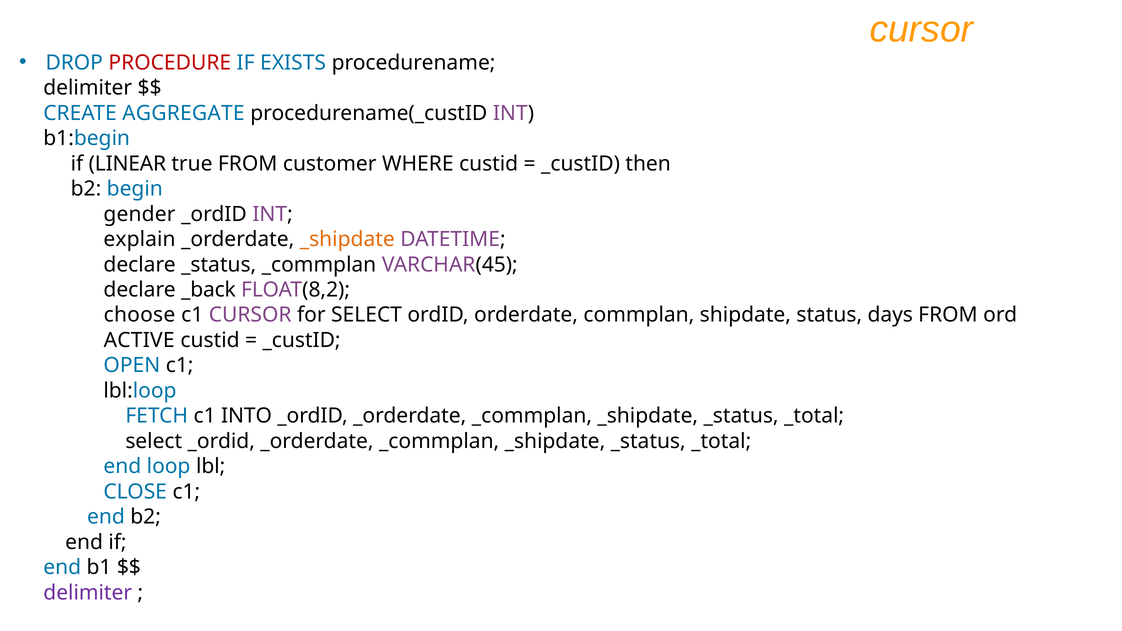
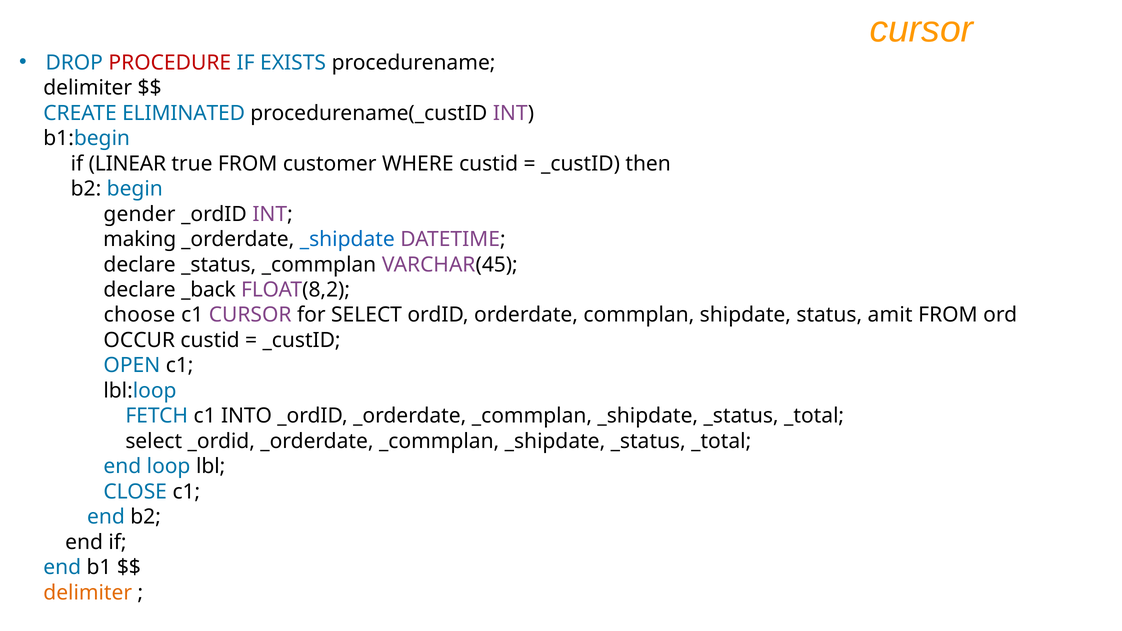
AGGREGATE: AGGREGATE -> ELIMINATED
explain: explain -> making
_shipdate at (347, 239) colour: orange -> blue
days: days -> amit
ACTIVE: ACTIVE -> OCCUR
delimiter at (88, 593) colour: purple -> orange
